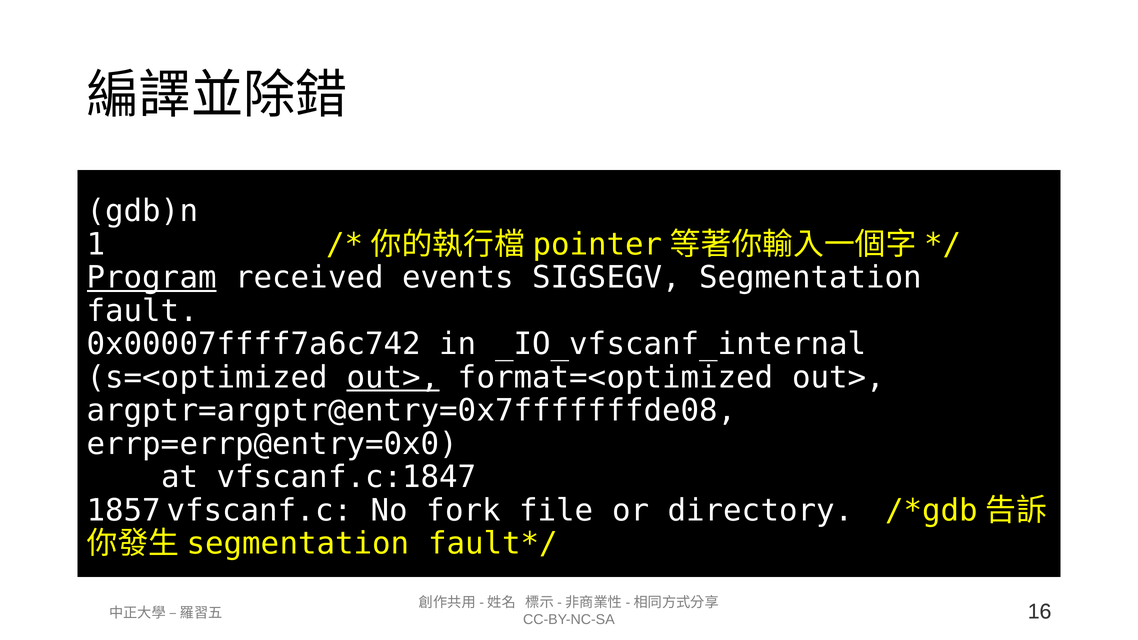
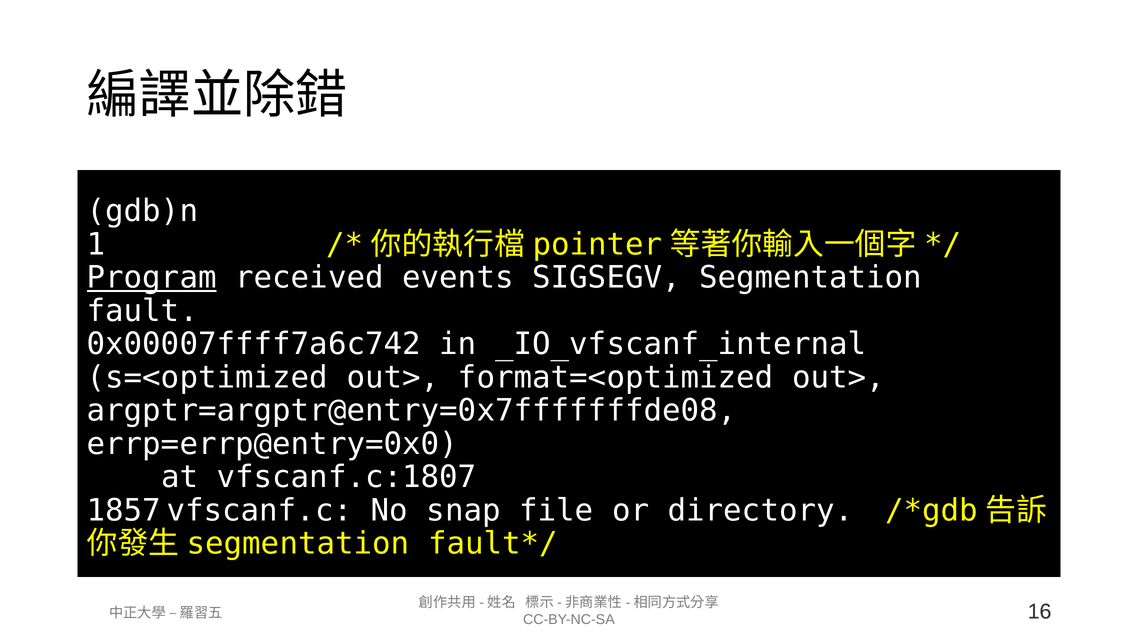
out> at (393, 377) underline: present -> none
vfscanf.c:1847: vfscanf.c:1847 -> vfscanf.c:1807
fork: fork -> snap
